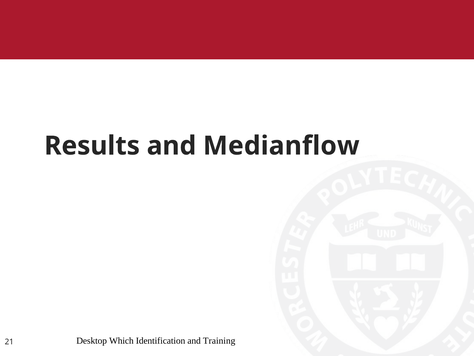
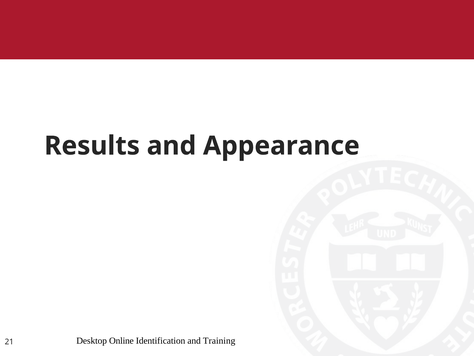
Medianflow: Medianflow -> Appearance
Which: Which -> Online
